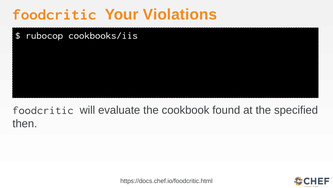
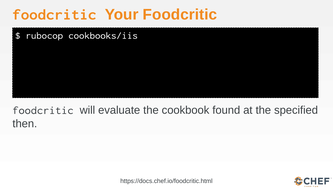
Your Violations: Violations -> Foodcritic
